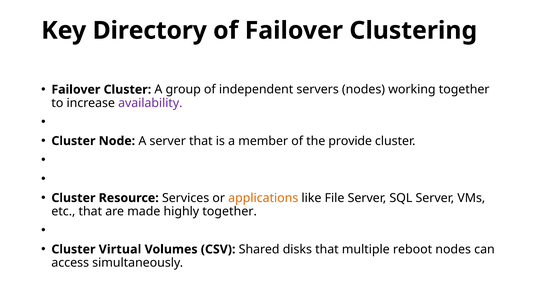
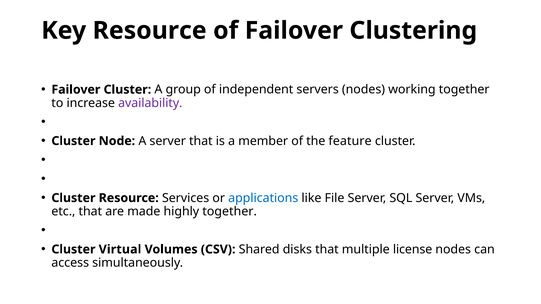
Key Directory: Directory -> Resource
provide: provide -> feature
applications colour: orange -> blue
reboot: reboot -> license
